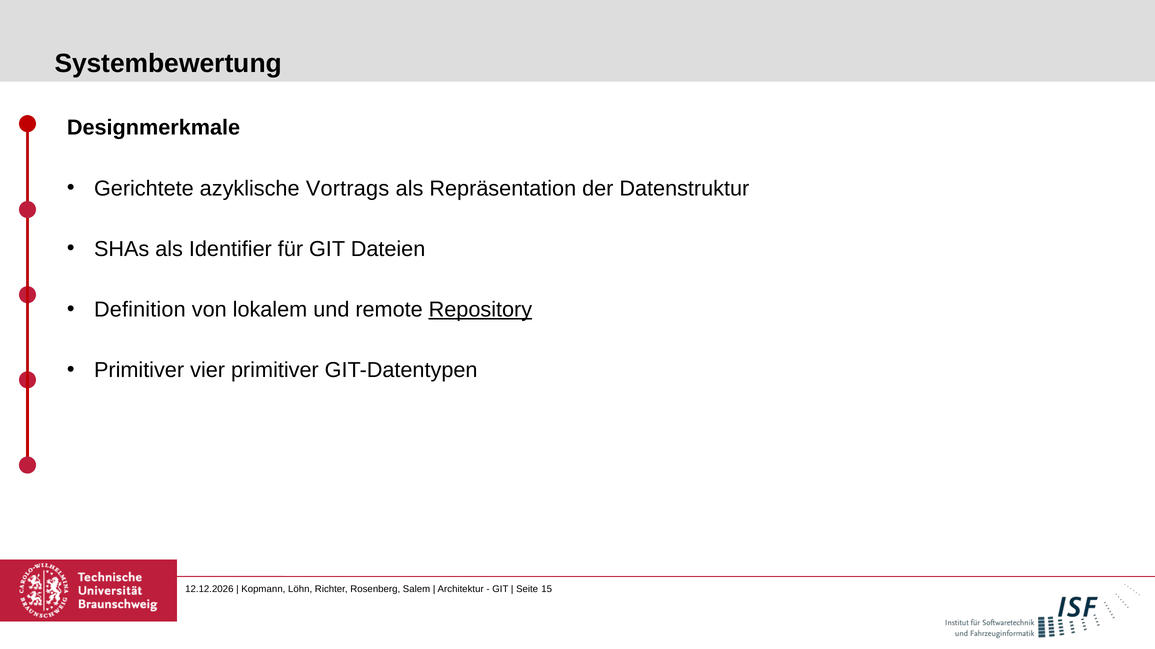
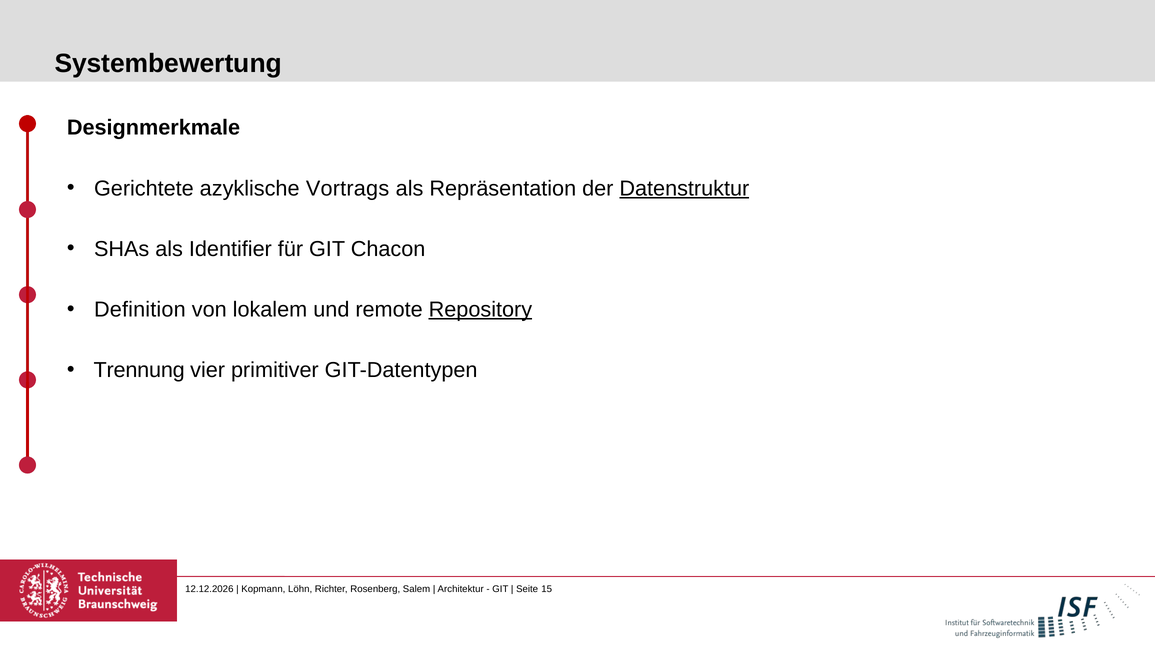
Datenstruktur underline: none -> present
Dateien: Dateien -> Chacon
Primitiver at (139, 371): Primitiver -> Trennung
